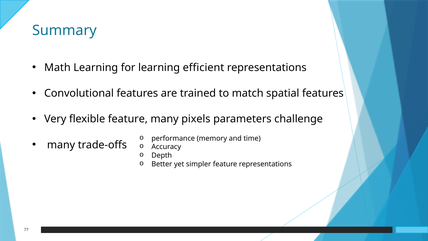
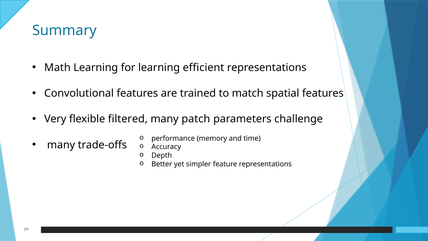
flexible feature: feature -> filtered
pixels: pixels -> patch
